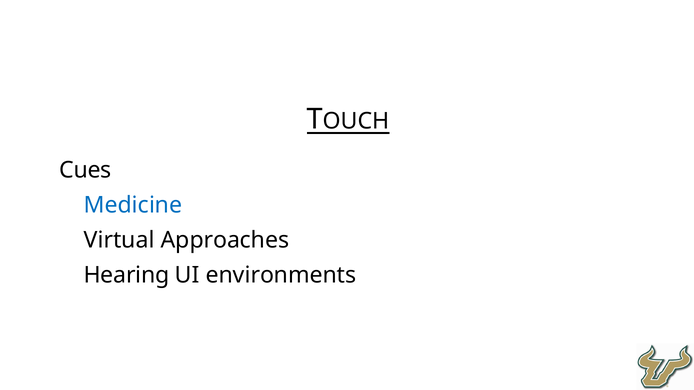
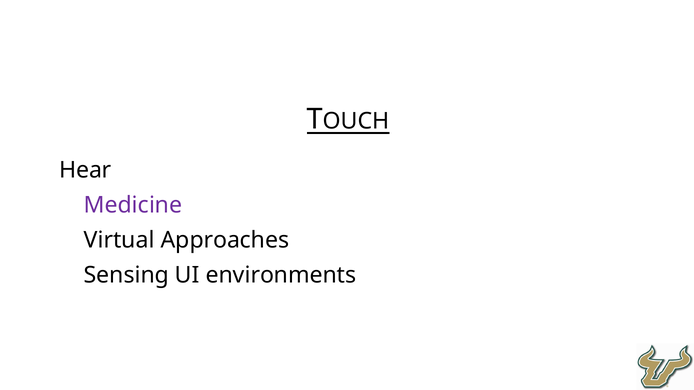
Cues: Cues -> Hear
Medicine colour: blue -> purple
Hearing: Hearing -> Sensing
